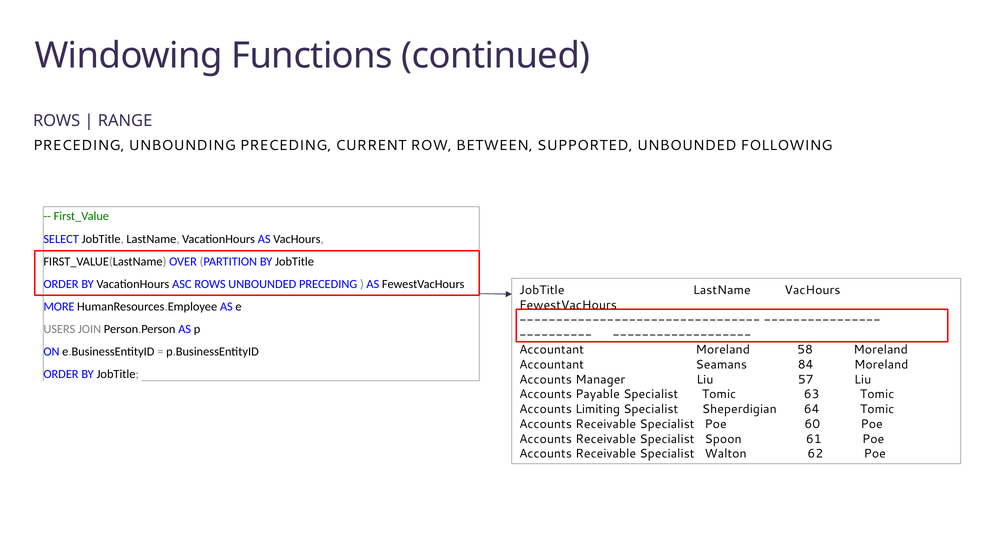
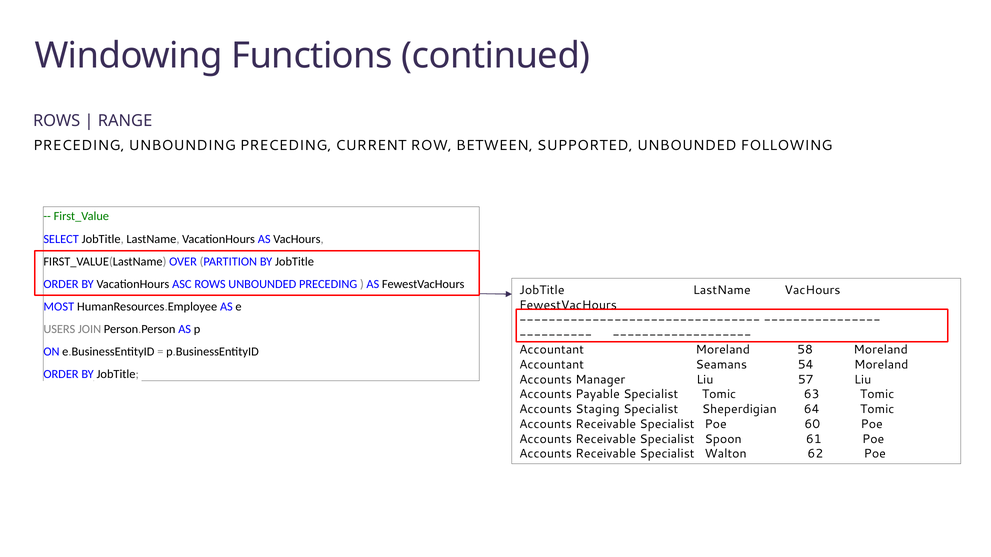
MORE: MORE -> MOST
84: 84 -> 54
Limiting: Limiting -> Staging
